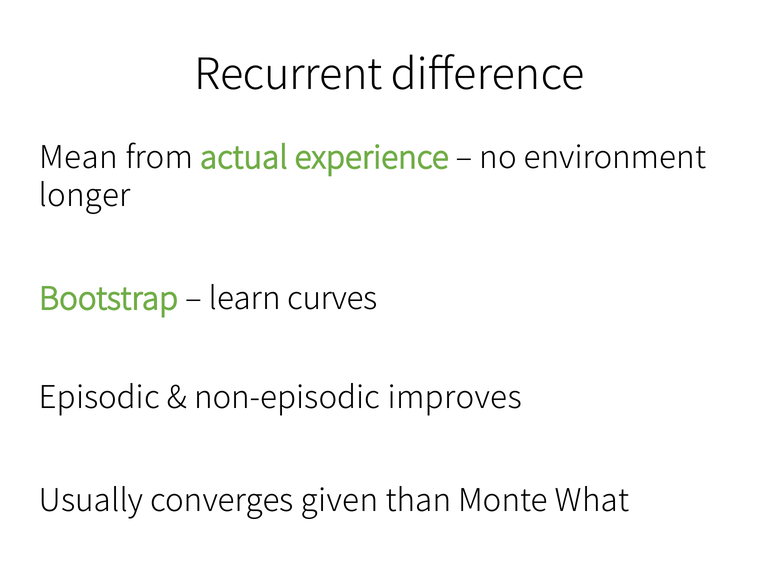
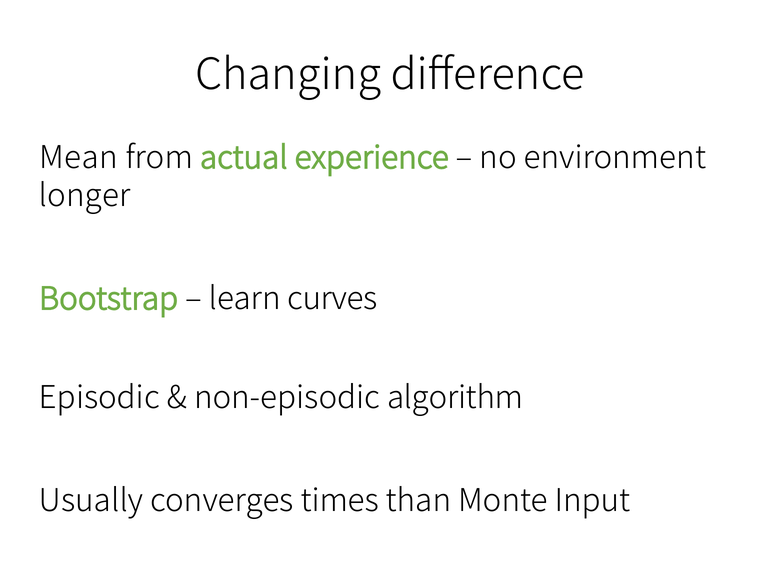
Recurrent: Recurrent -> Changing
improves: improves -> algorithm
given: given -> times
What: What -> Input
